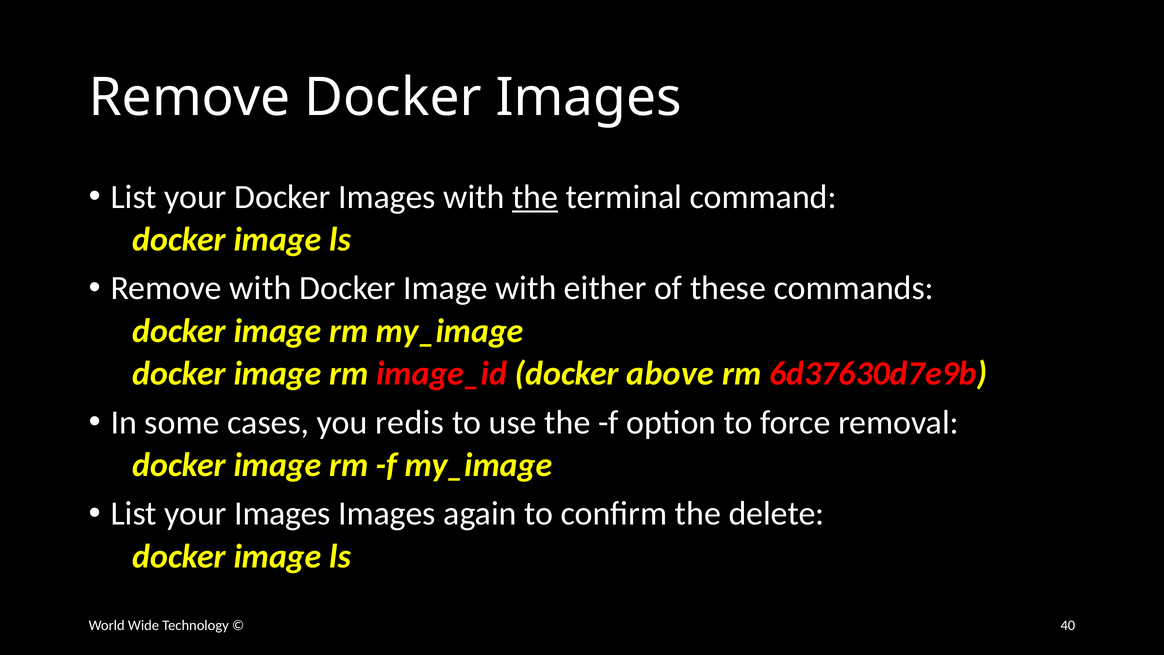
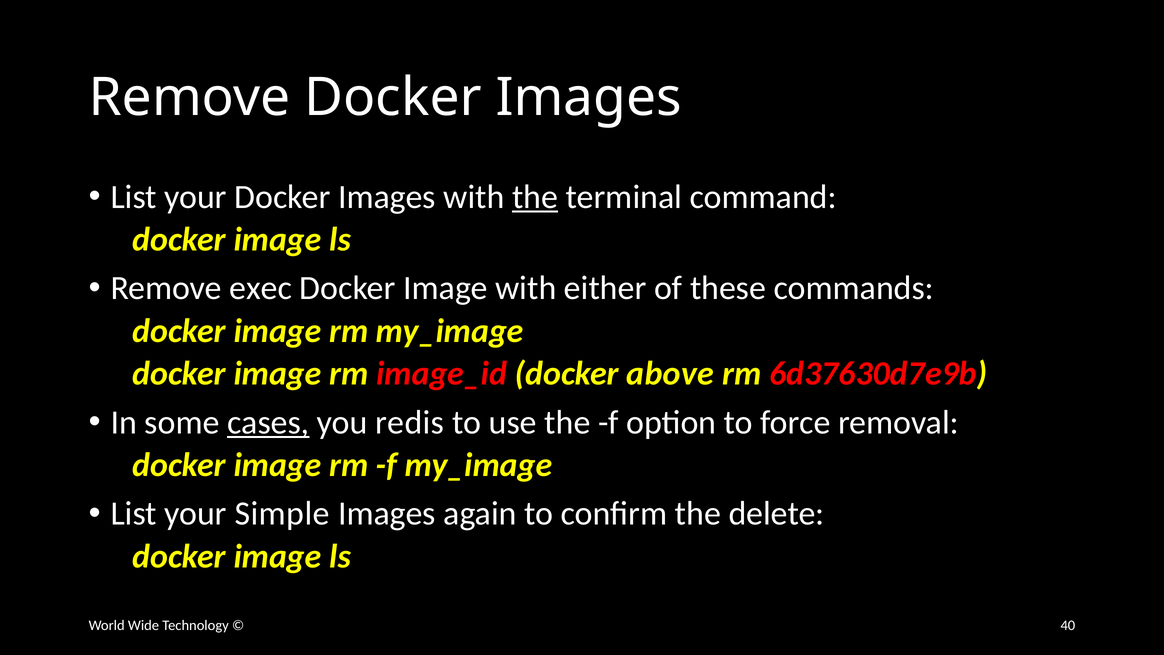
Remove with: with -> exec
cases underline: none -> present
your Images: Images -> Simple
